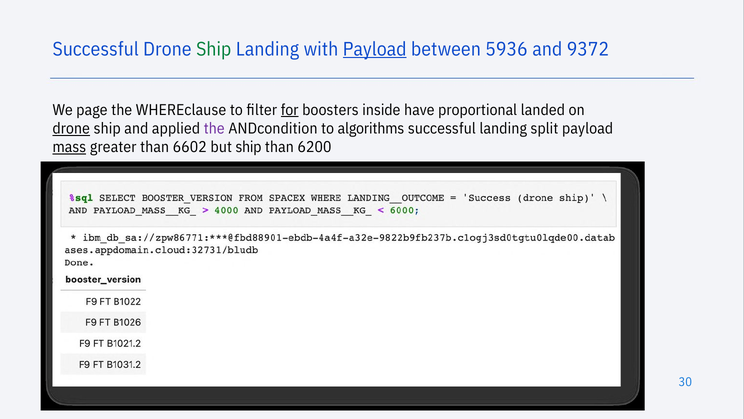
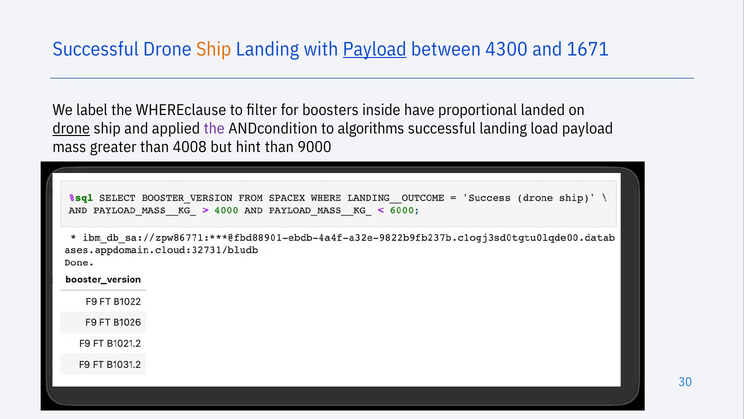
Ship at (214, 49) colour: green -> orange
5936: 5936 -> 4300
9372: 9372 -> 1671
page: page -> label
for underline: present -> none
split: split -> load
mass underline: present -> none
6602: 6602 -> 4008
but ship: ship -> hint
6200: 6200 -> 9000
